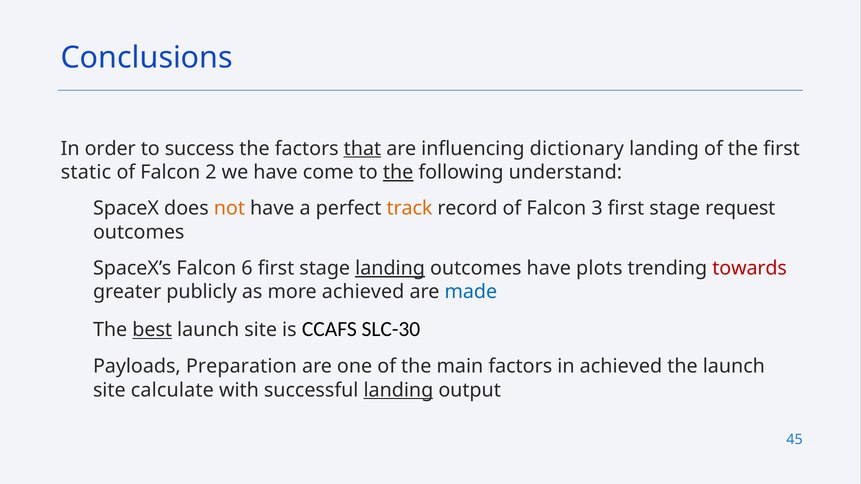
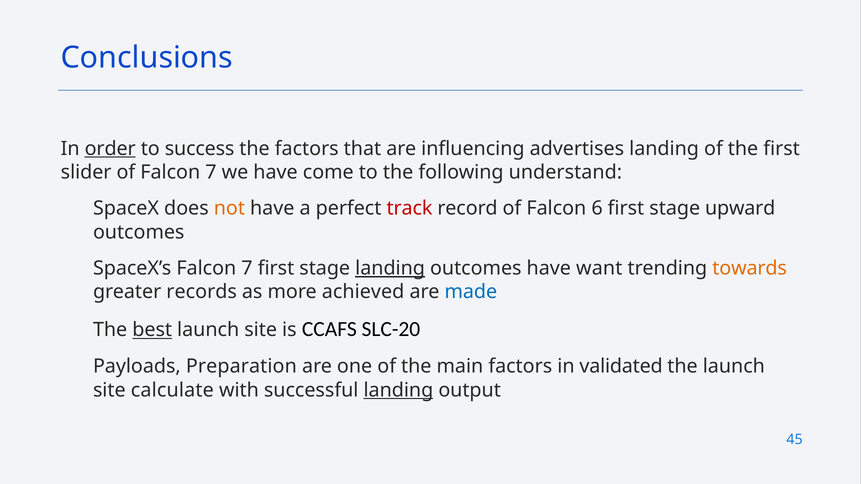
order underline: none -> present
that underline: present -> none
dictionary: dictionary -> advertises
static: static -> slider
of Falcon 2: 2 -> 7
the at (398, 172) underline: present -> none
track colour: orange -> red
3: 3 -> 6
request: request -> upward
SpaceX’s Falcon 6: 6 -> 7
plots: plots -> want
towards colour: red -> orange
publicly: publicly -> records
SLC-30: SLC-30 -> SLC-20
in achieved: achieved -> validated
